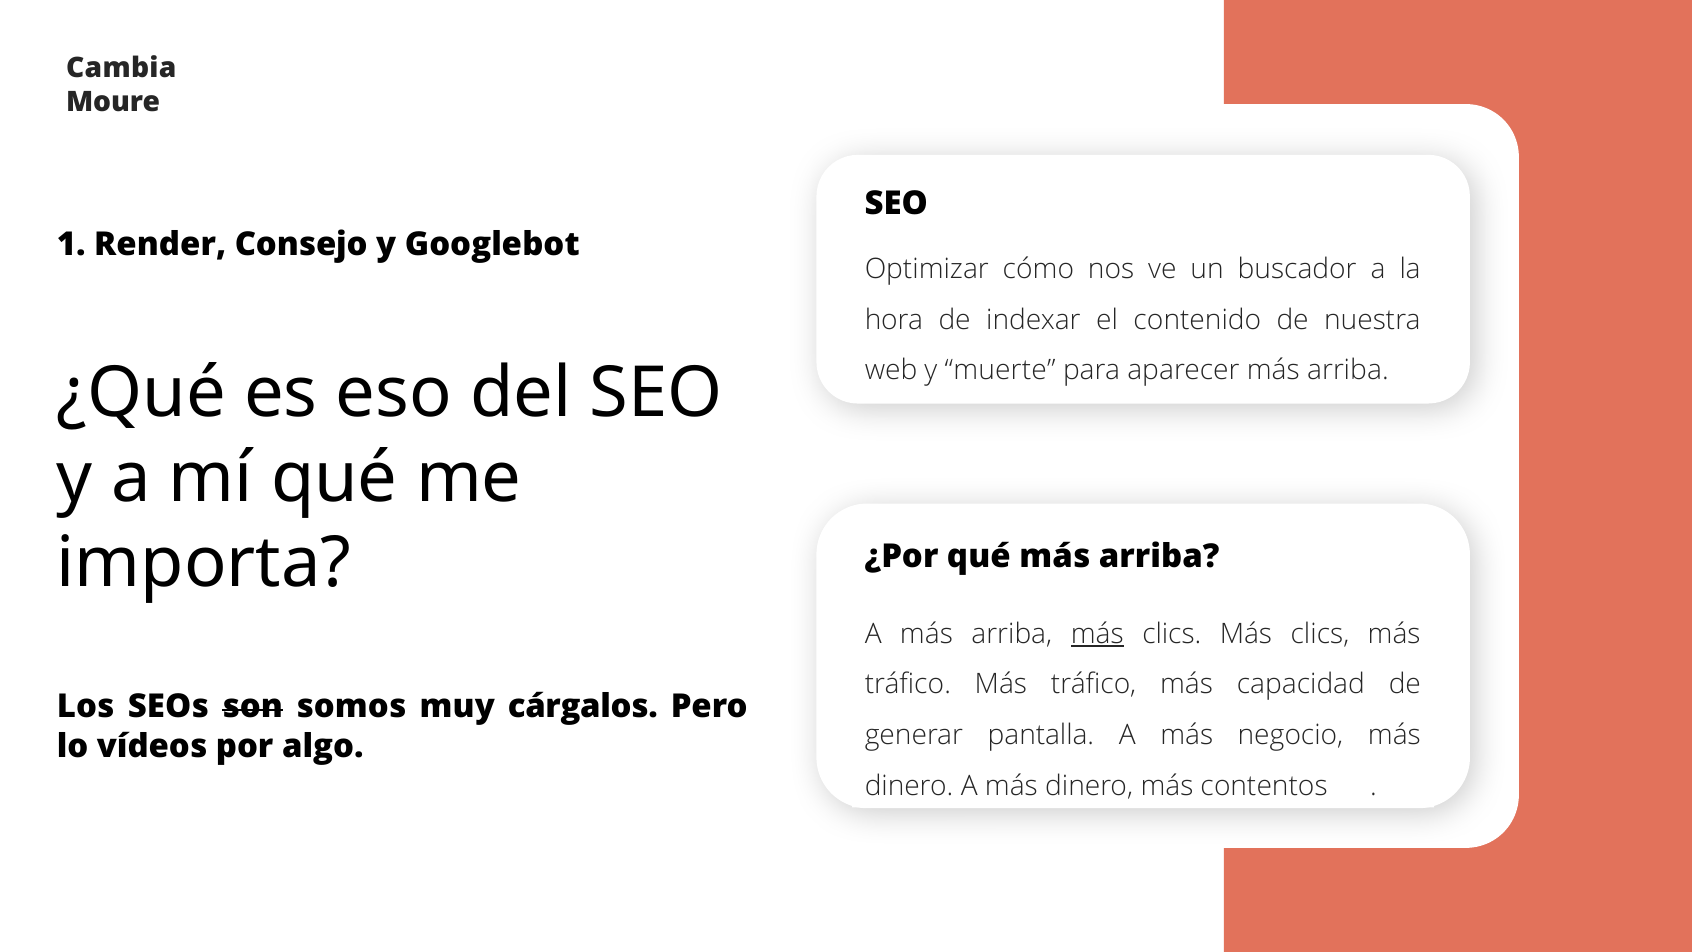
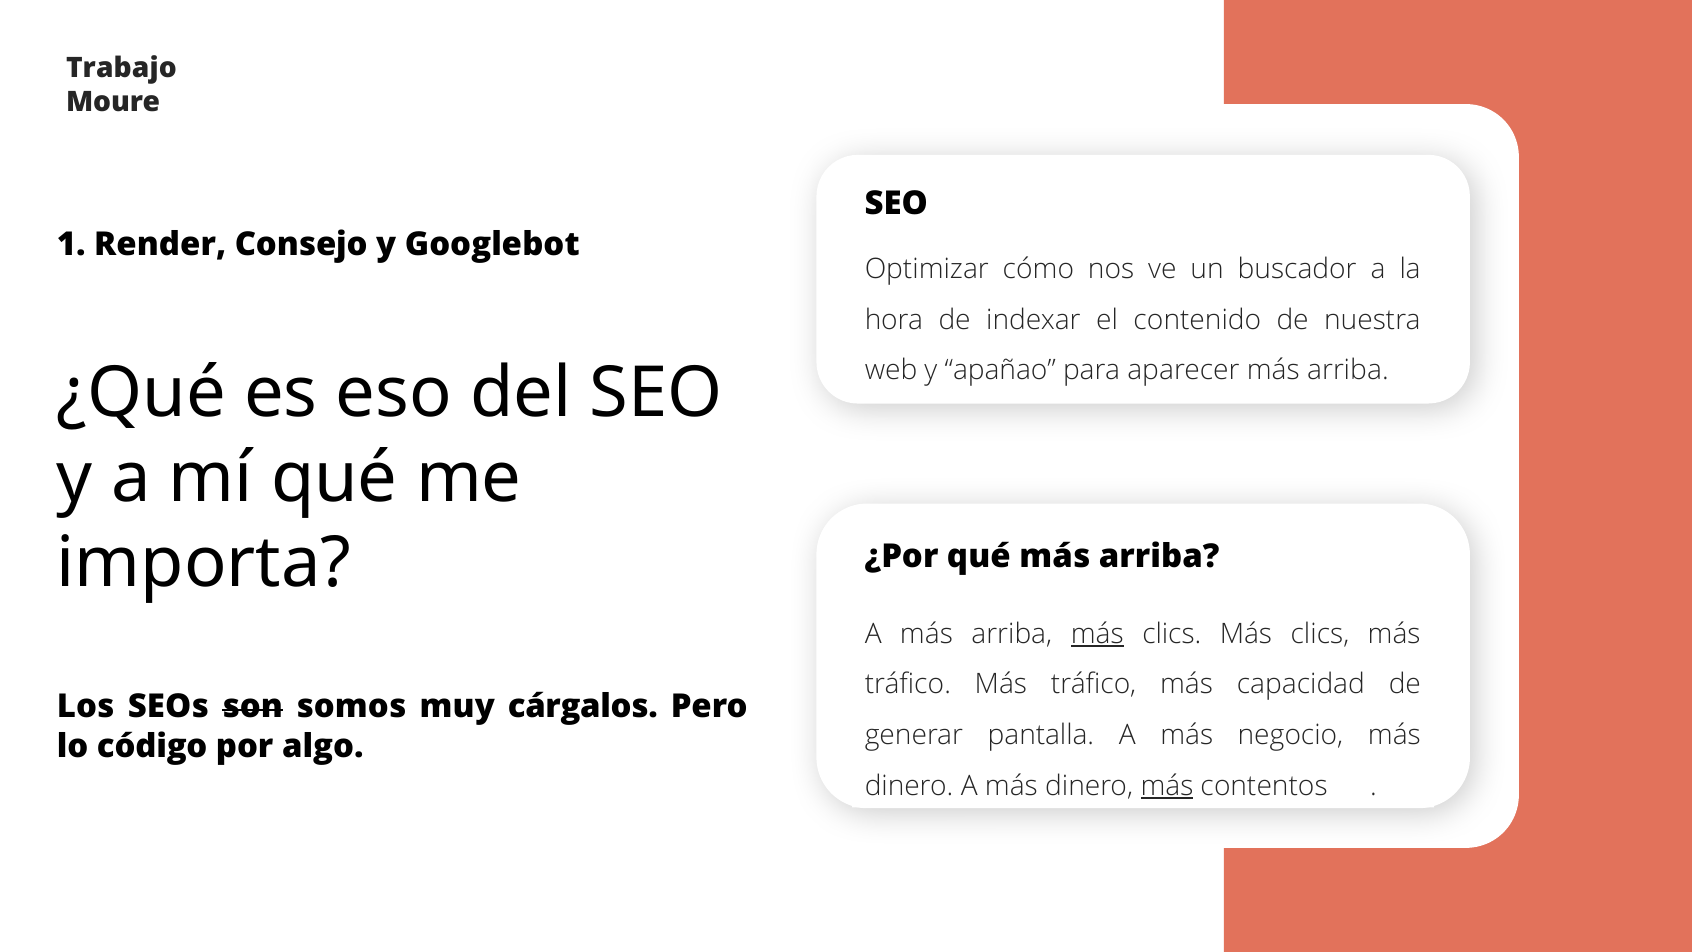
Cambia: Cambia -> Trabajo
muerte: muerte -> apañao
vídeos: vídeos -> código
más at (1167, 786) underline: none -> present
